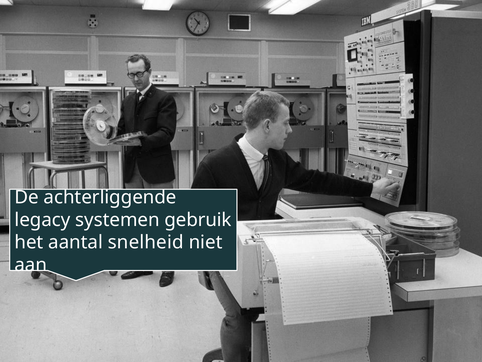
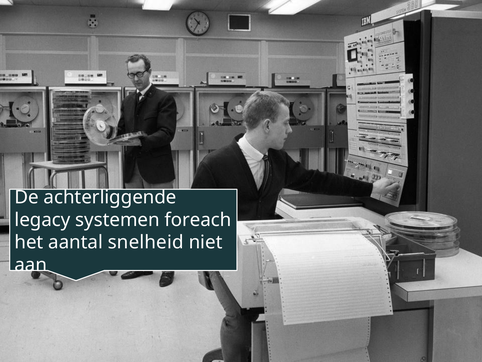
gebruik: gebruik -> foreach
